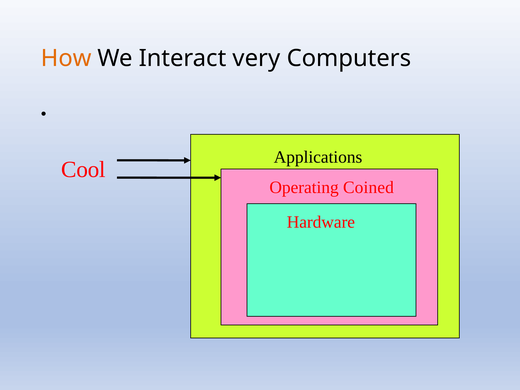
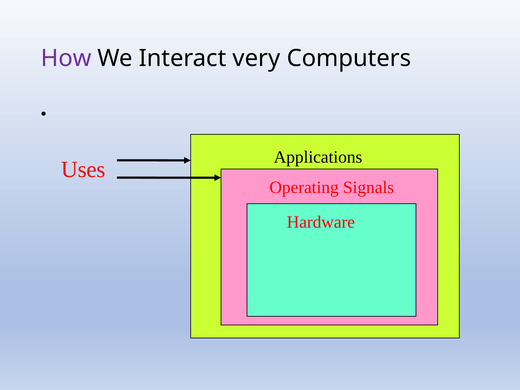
How colour: orange -> purple
Cool: Cool -> Uses
Coined: Coined -> Signals
